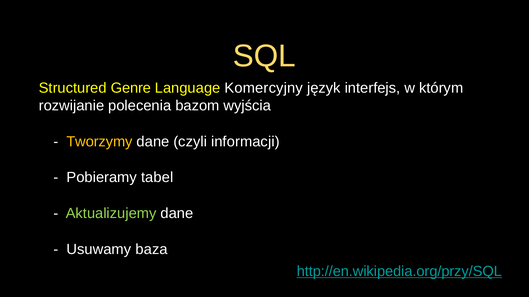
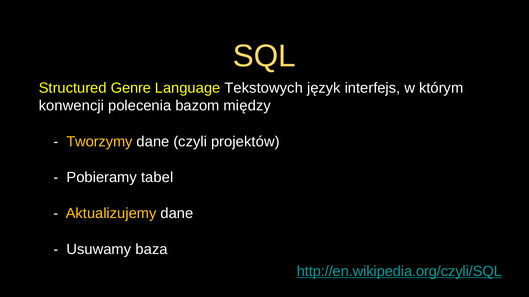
Komercyjny: Komercyjny -> Tekstowych
rozwijanie: rozwijanie -> konwencji
wyjścia: wyjścia -> między
informacji: informacji -> projektów
Aktualizujemy colour: light green -> yellow
http://en.wikipedia.org/przy/SQL: http://en.wikipedia.org/przy/SQL -> http://en.wikipedia.org/czyli/SQL
